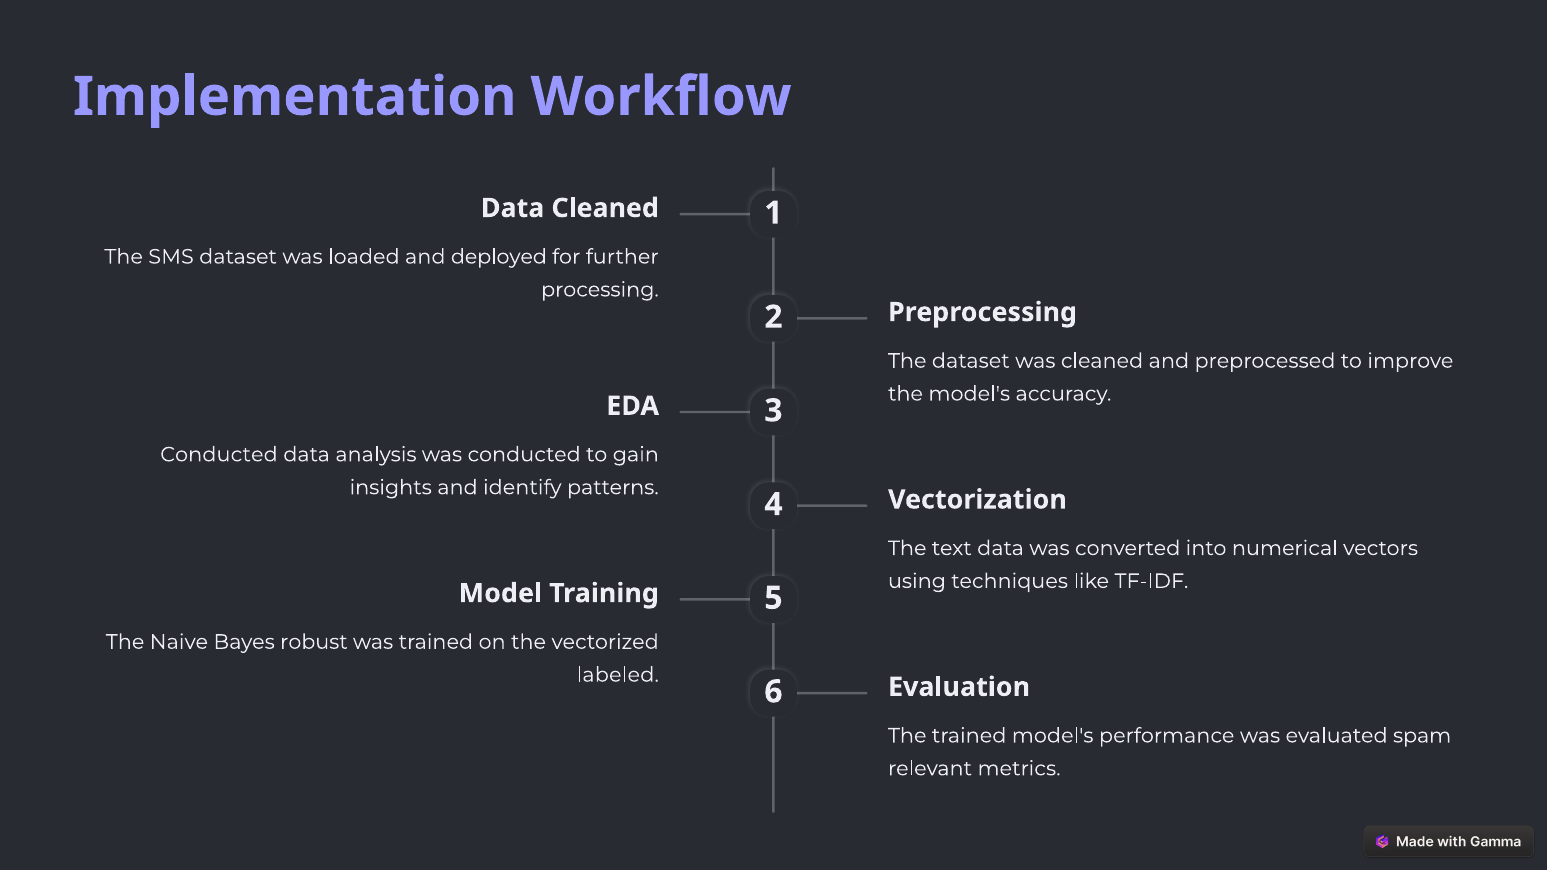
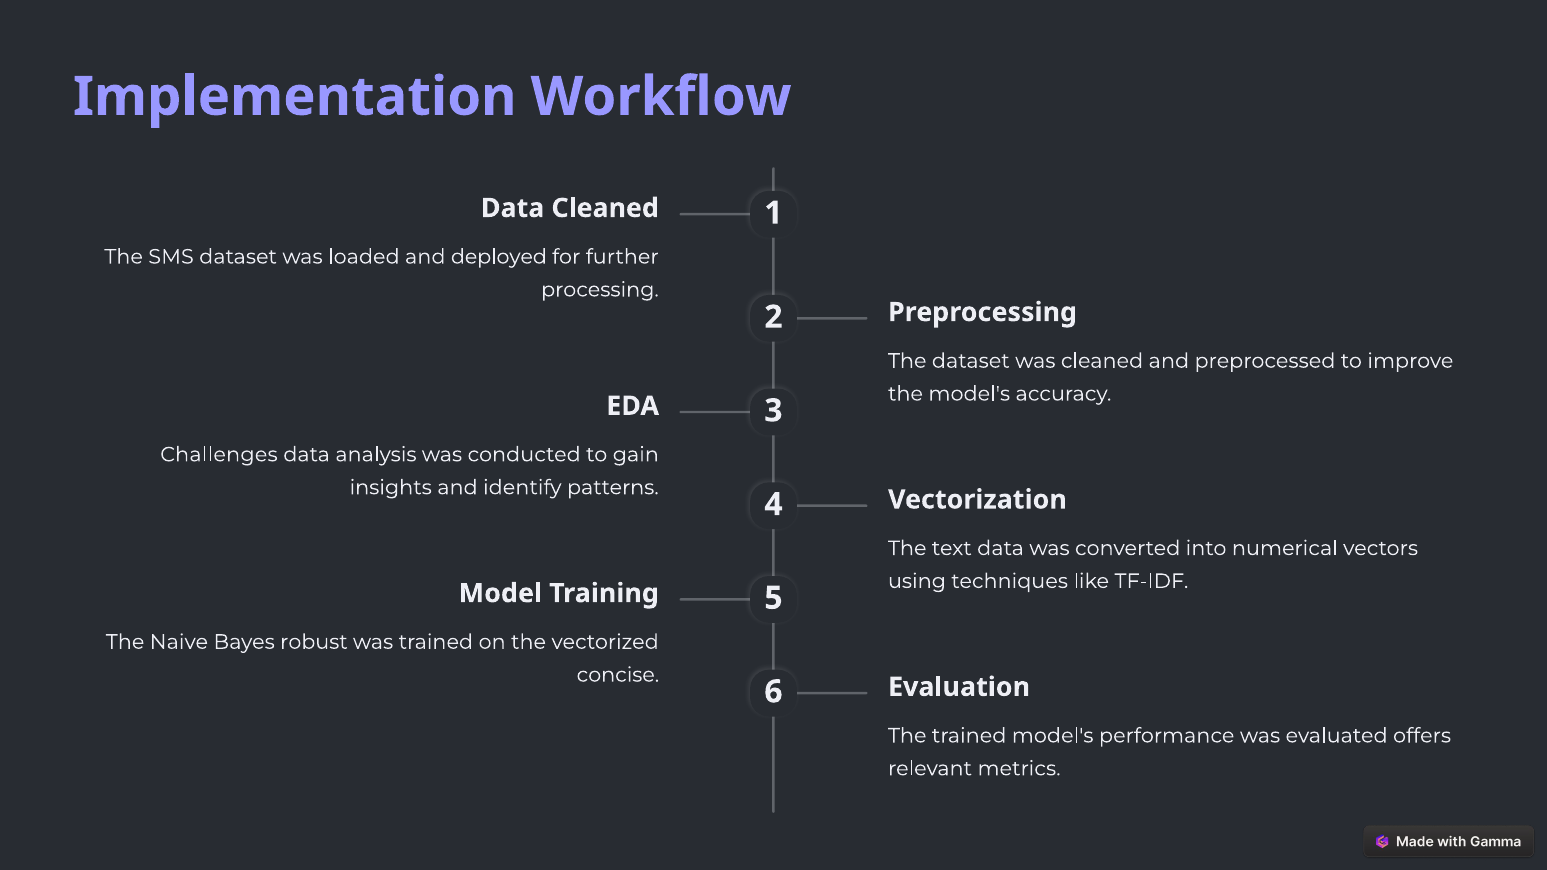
Conducted at (219, 455): Conducted -> Challenges
labeled: labeled -> concise
spam: spam -> offers
